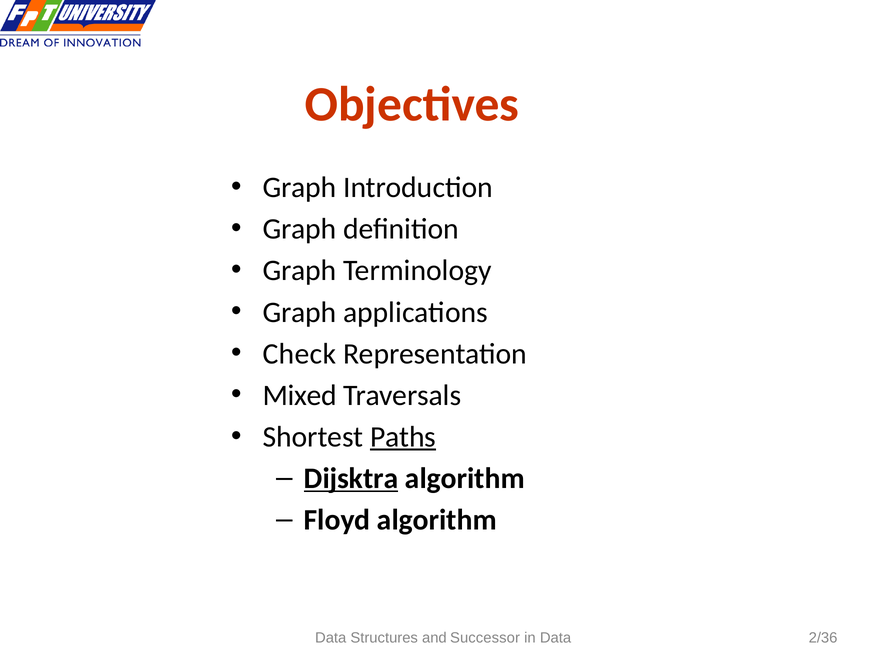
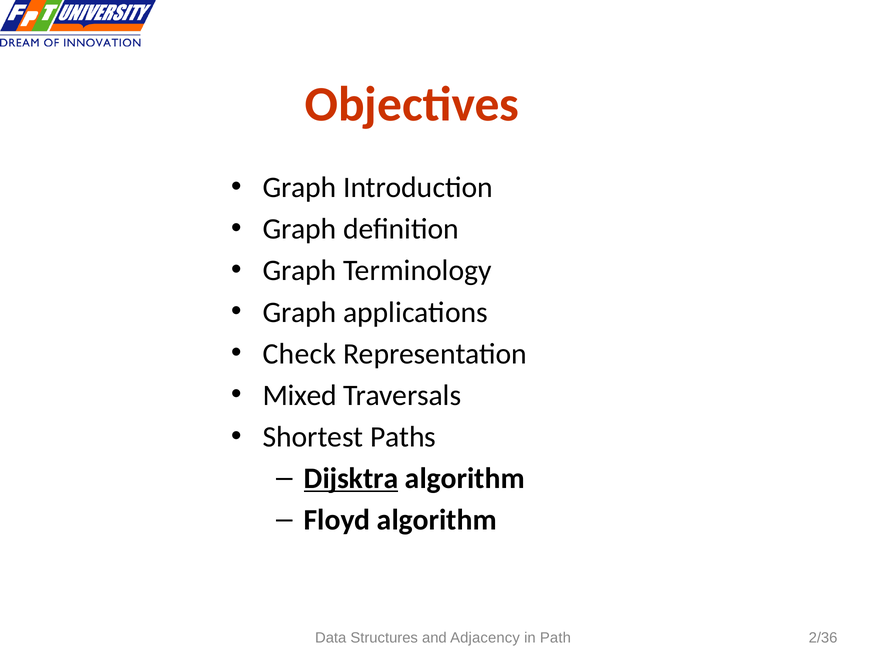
Paths underline: present -> none
Successor: Successor -> Adjacency
in Data: Data -> Path
